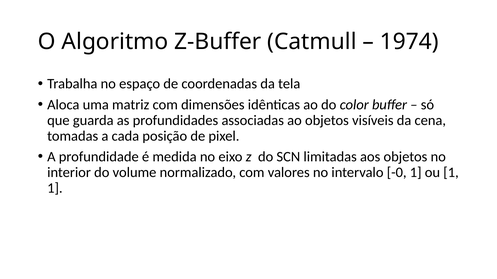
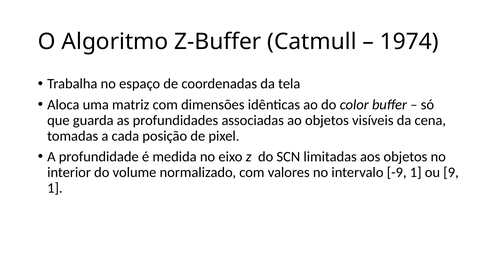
-0: -0 -> -9
ou 1: 1 -> 9
